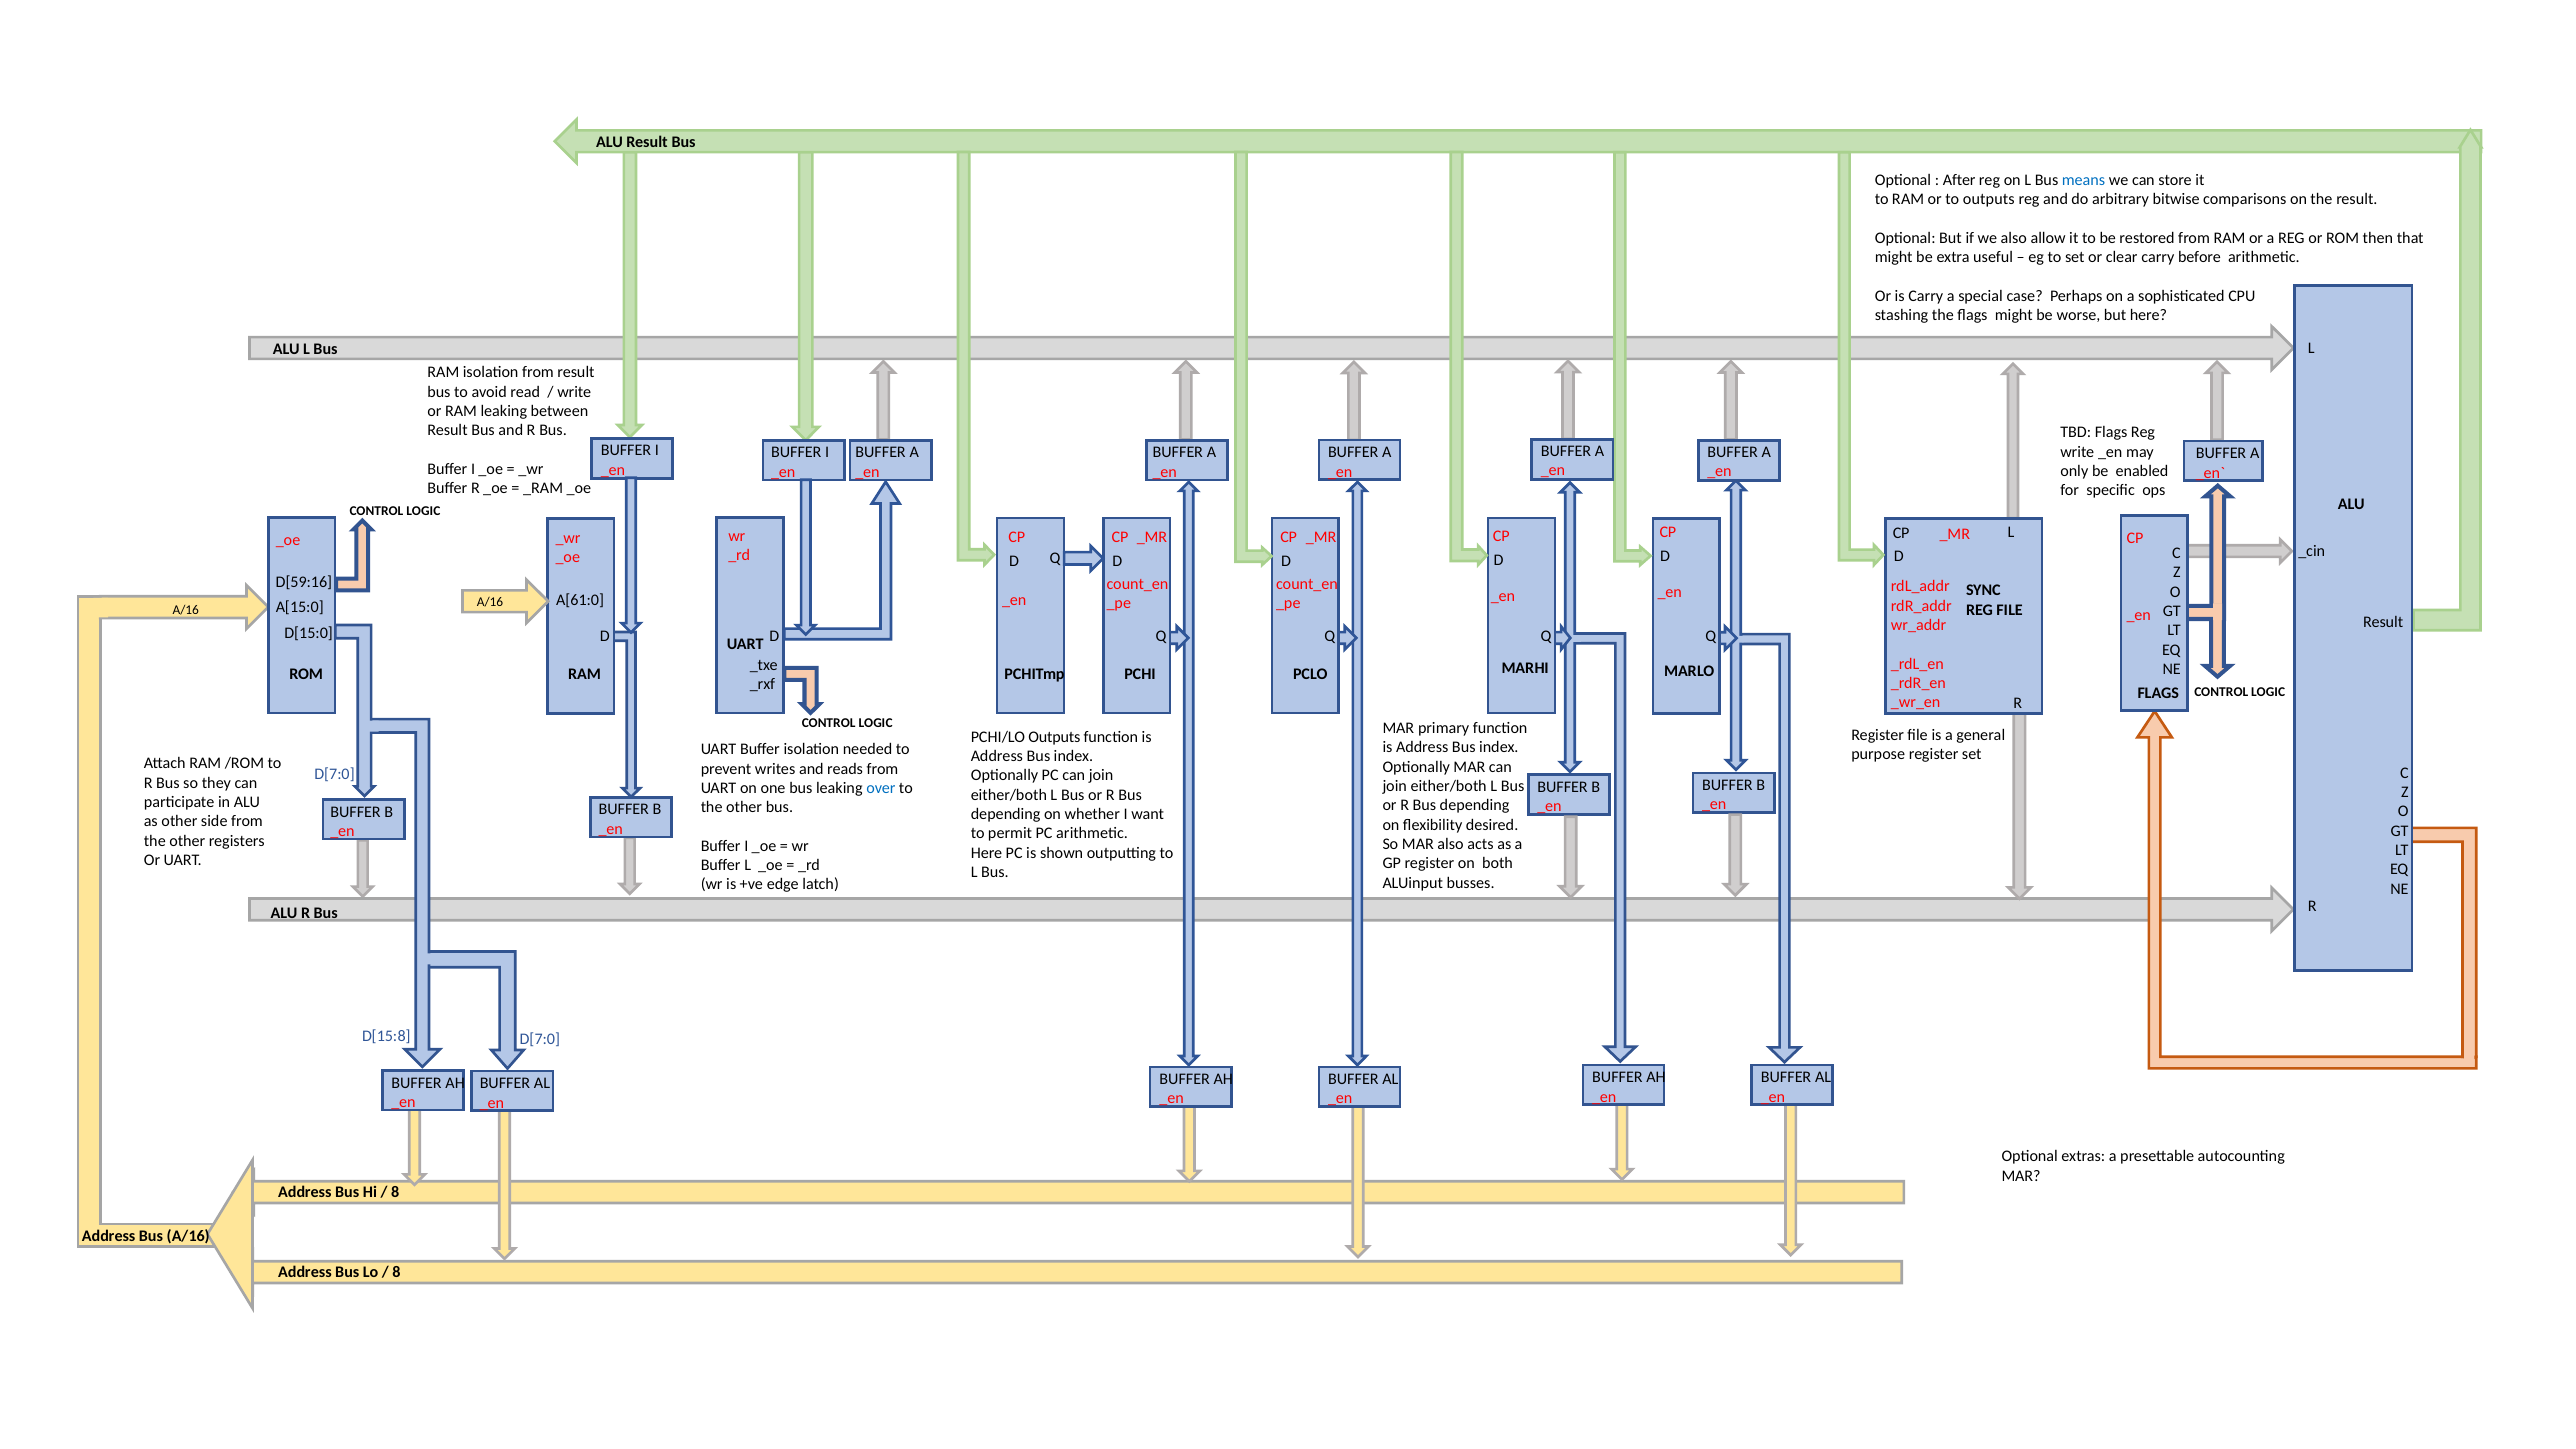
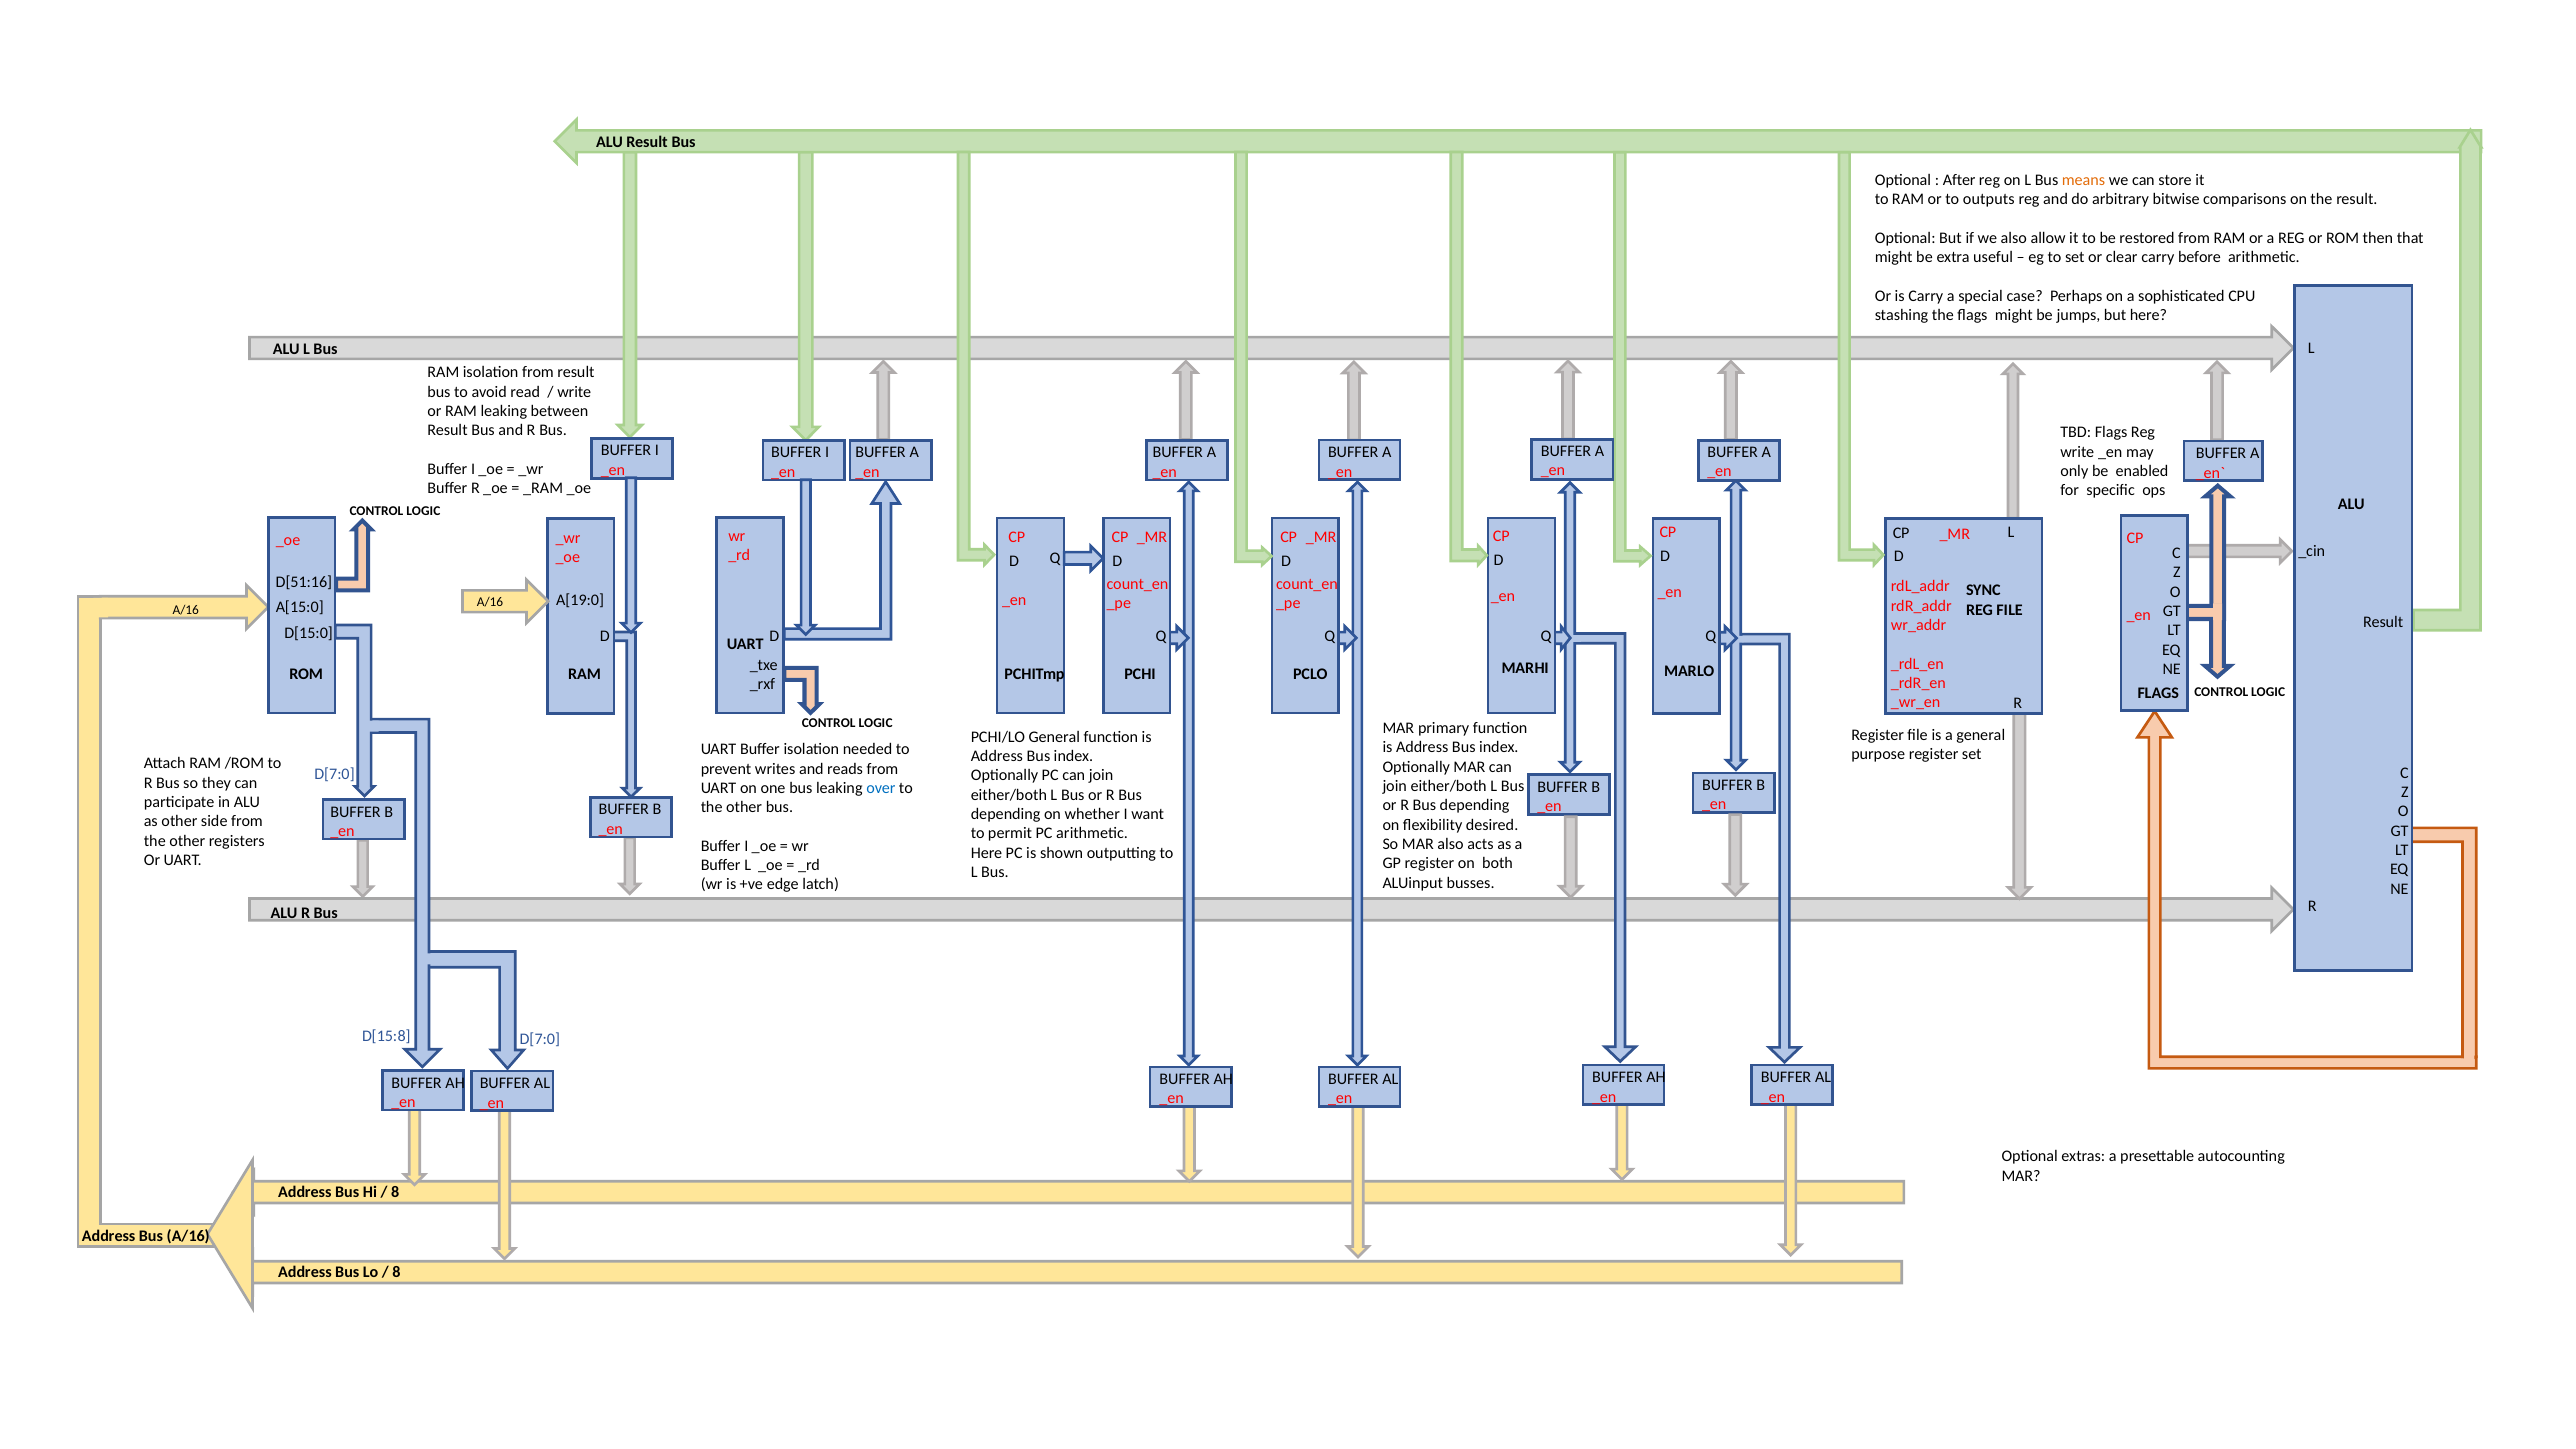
means colour: blue -> orange
worse: worse -> jumps
D[59:16: D[59:16 -> D[51:16
A[61:0: A[61:0 -> A[19:0
PCHI/LO Outputs: Outputs -> General
